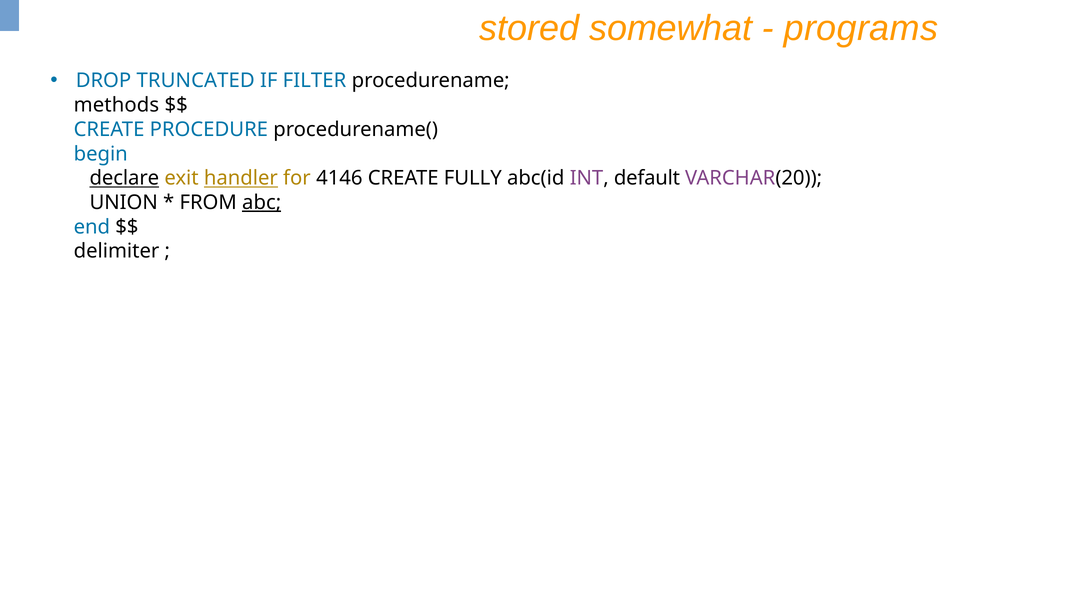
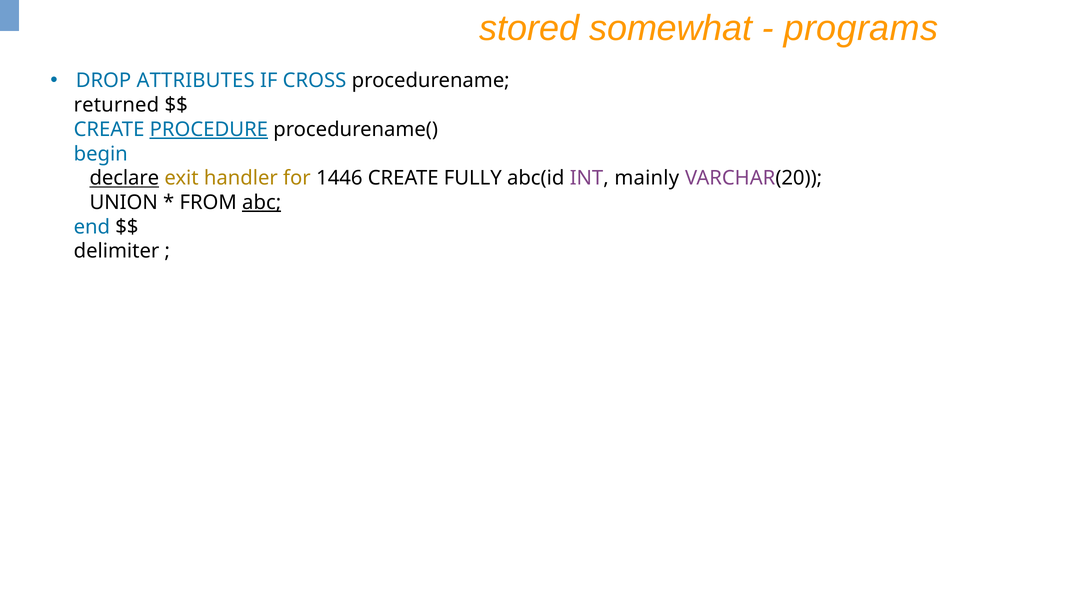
TRUNCATED: TRUNCATED -> ATTRIBUTES
FILTER: FILTER -> CROSS
methods: methods -> returned
PROCEDURE underline: none -> present
handler underline: present -> none
4146: 4146 -> 1446
default: default -> mainly
